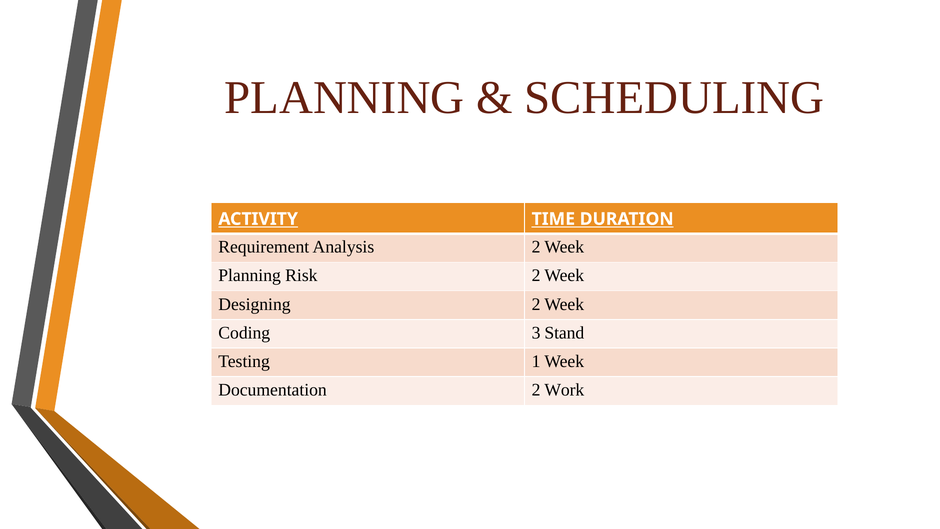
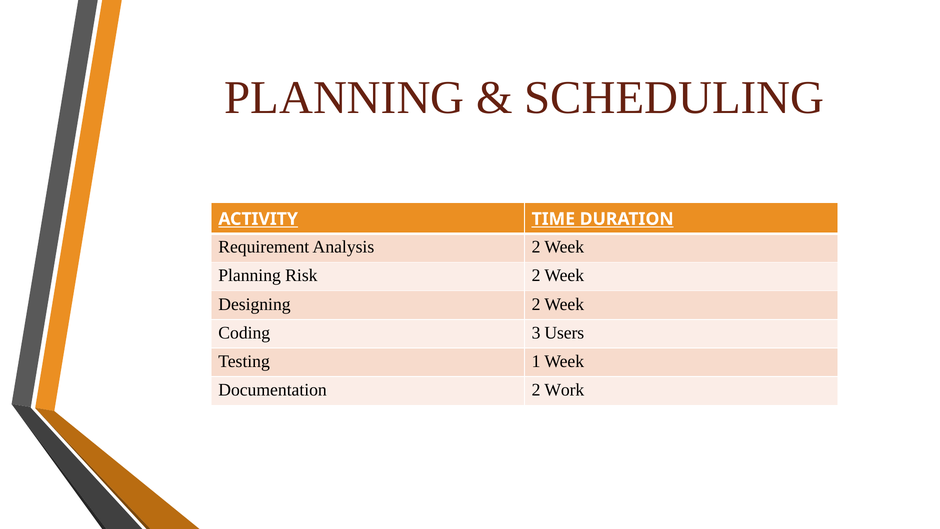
Stand: Stand -> Users
